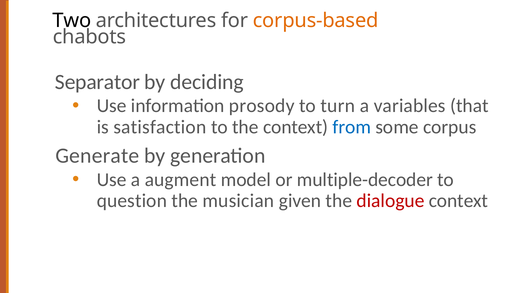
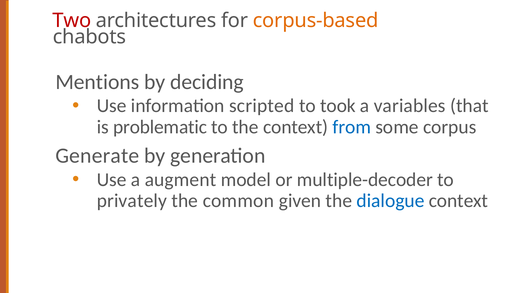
Two colour: black -> red
Separator: Separator -> Mentions
prosody: prosody -> scripted
turn: turn -> took
satisfaction: satisfaction -> problematic
question: question -> privately
musician: musician -> common
dialogue colour: red -> blue
